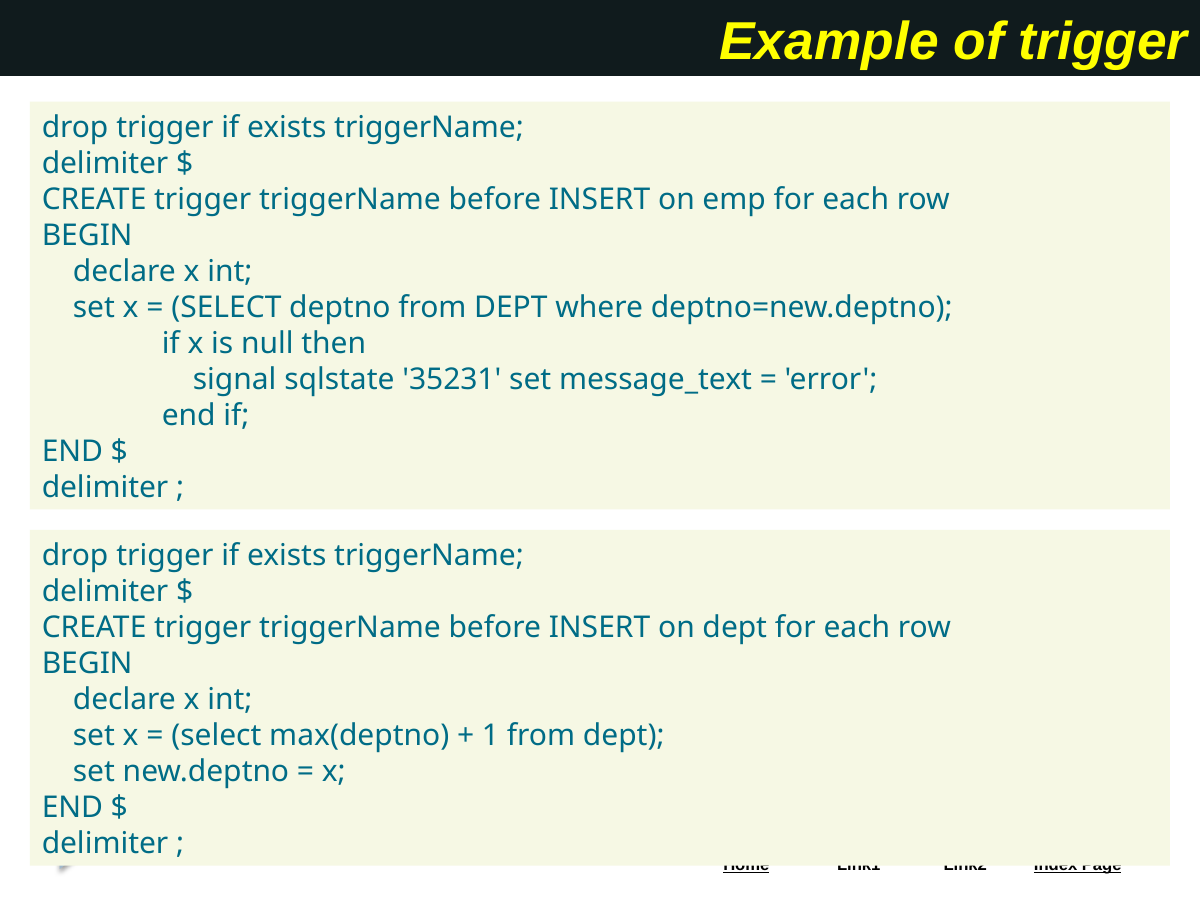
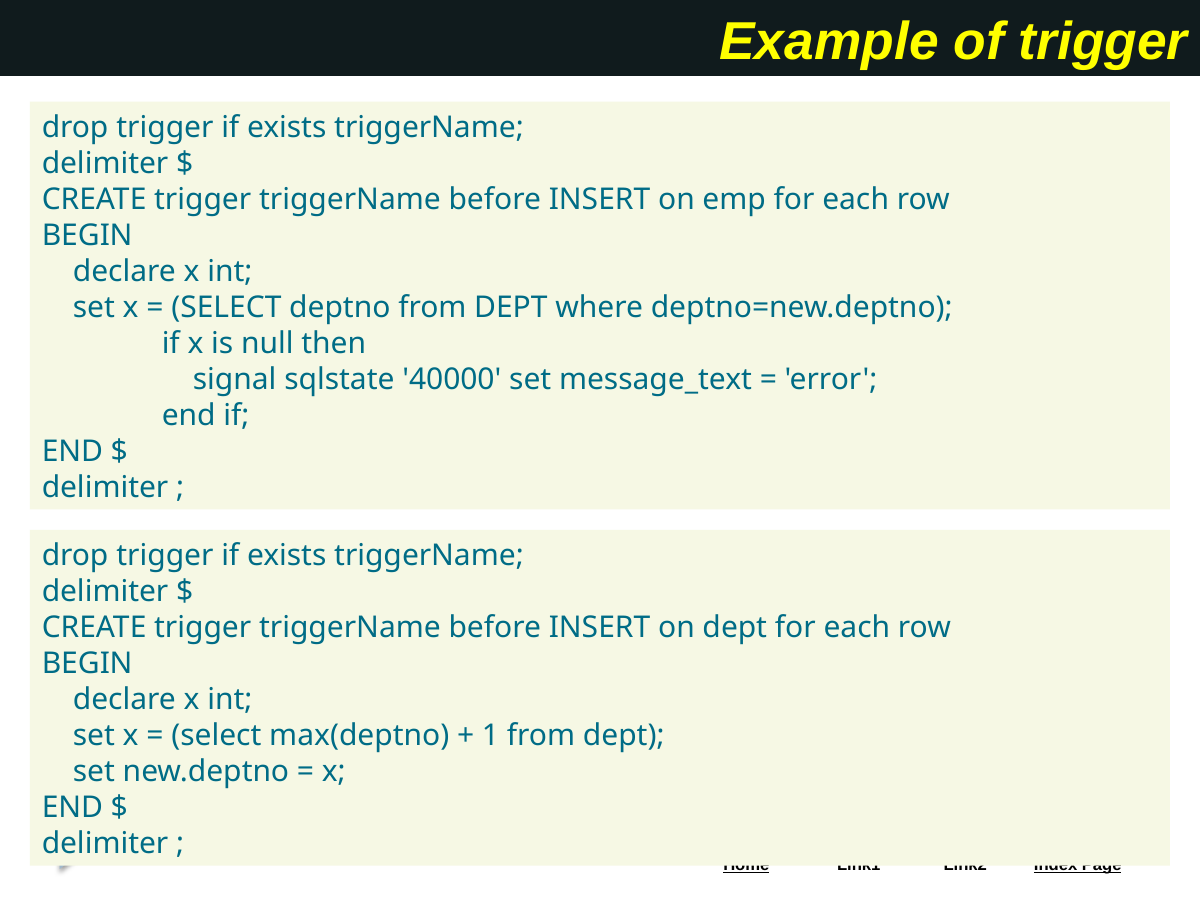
35231: 35231 -> 40000
